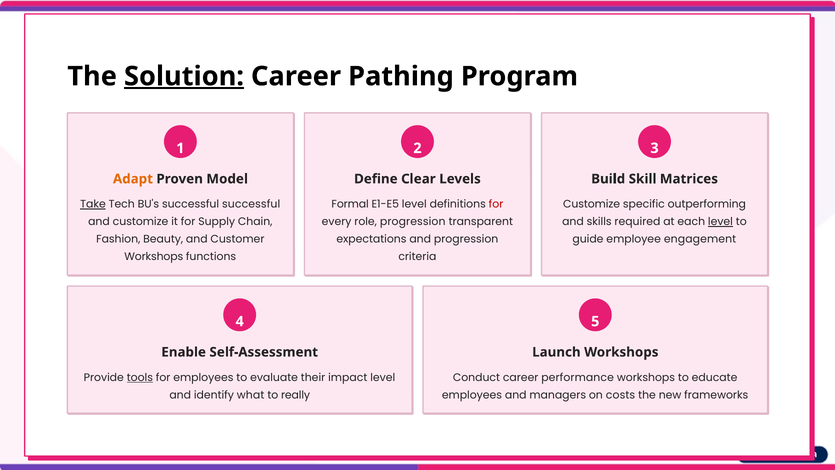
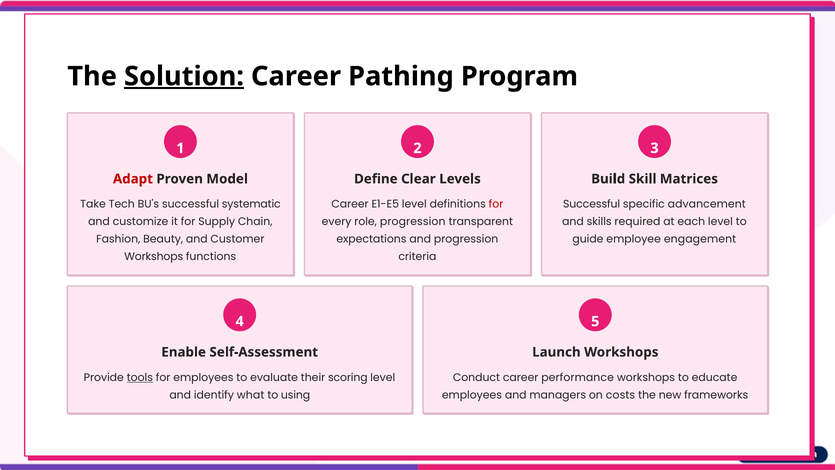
Adapt colour: orange -> red
Take underline: present -> none
successful successful: successful -> systematic
Formal at (350, 204): Formal -> Career
Customize at (592, 204): Customize -> Successful
outperforming: outperforming -> advancement
level at (720, 222) underline: present -> none
impact: impact -> scoring
really: really -> using
